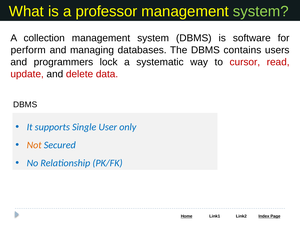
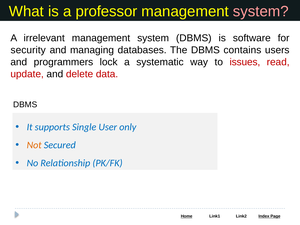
system at (261, 12) colour: light green -> pink
collection: collection -> irrelevant
perform: perform -> security
cursor: cursor -> issues
